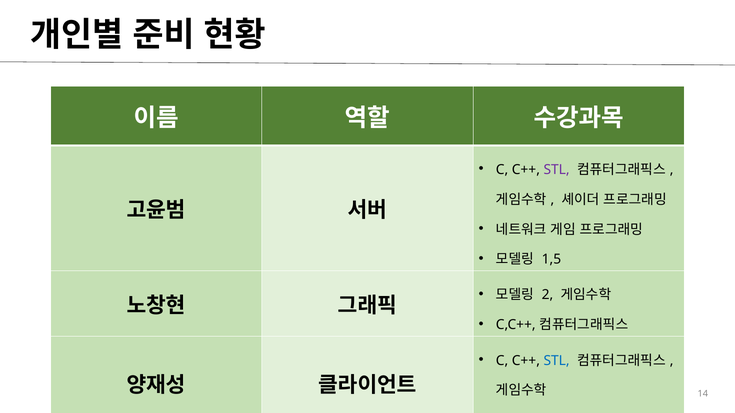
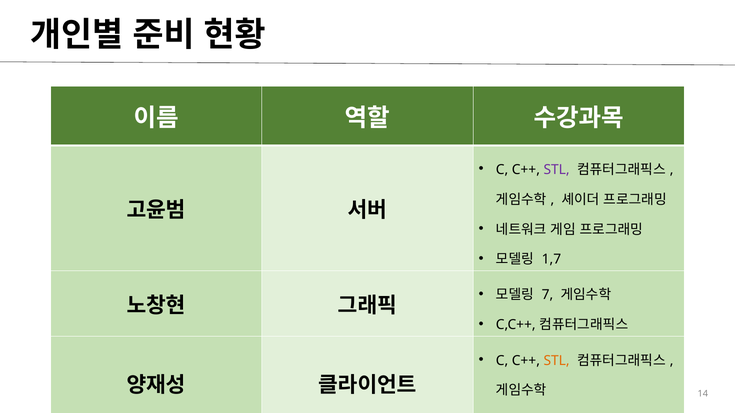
1,5: 1,5 -> 1,7
2: 2 -> 7
STL at (557, 361) colour: blue -> orange
